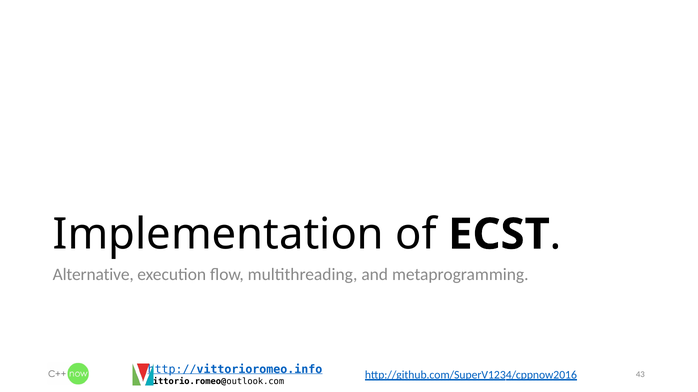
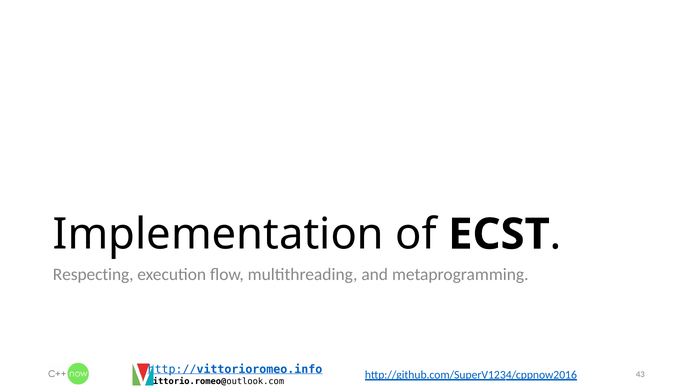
Alternative: Alternative -> Respecting
